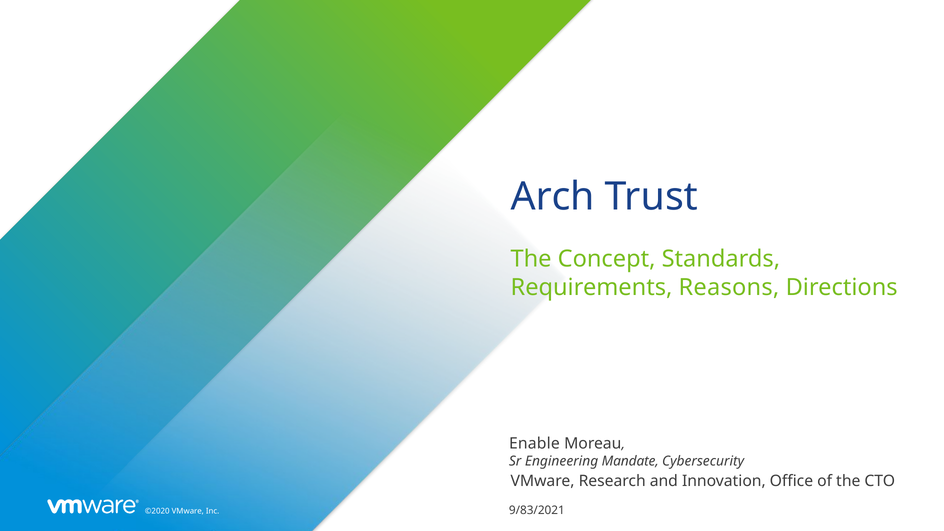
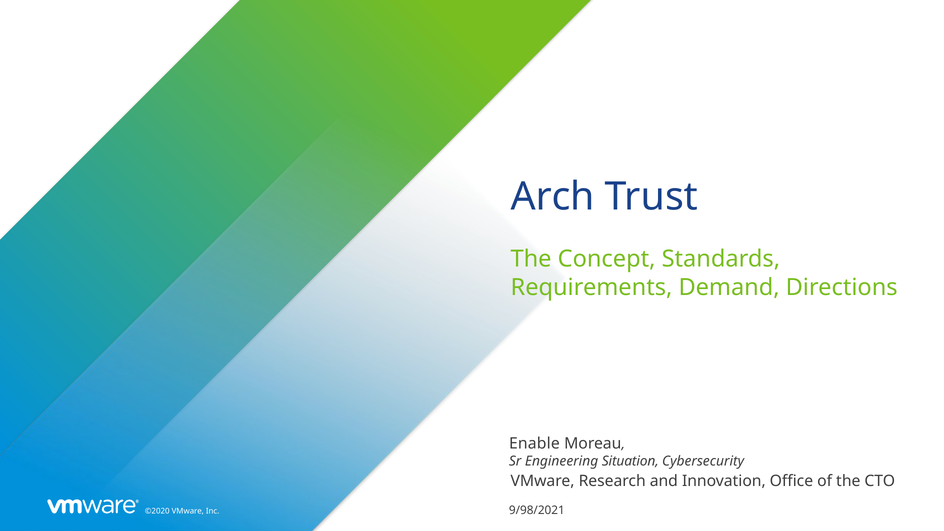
Reasons: Reasons -> Demand
Mandate: Mandate -> Situation
9/83/2021: 9/83/2021 -> 9/98/2021
